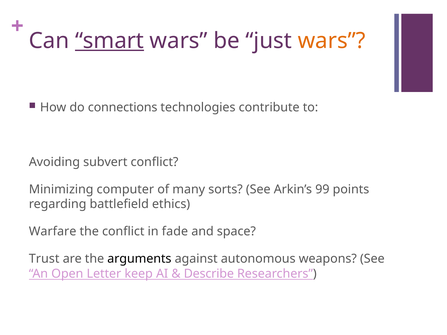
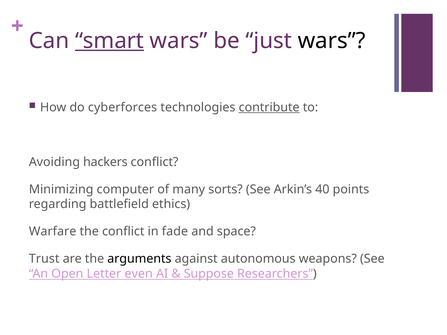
wars at (332, 41) colour: orange -> black
connections: connections -> cyberforces
contribute underline: none -> present
subvert: subvert -> hackers
99: 99 -> 40
keep: keep -> even
Describe: Describe -> Suppose
